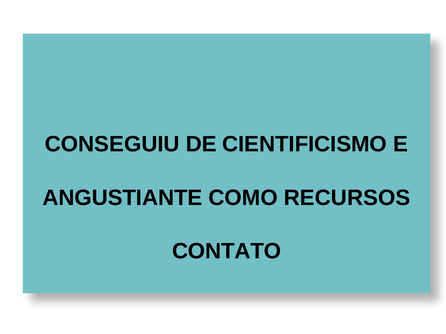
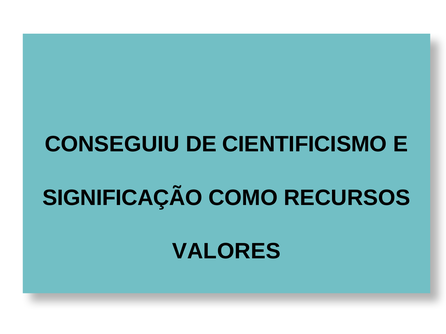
ANGUSTIANTE: ANGUSTIANTE -> SIGNIFICAÇÃO
CONTATO: CONTATO -> VALORES
